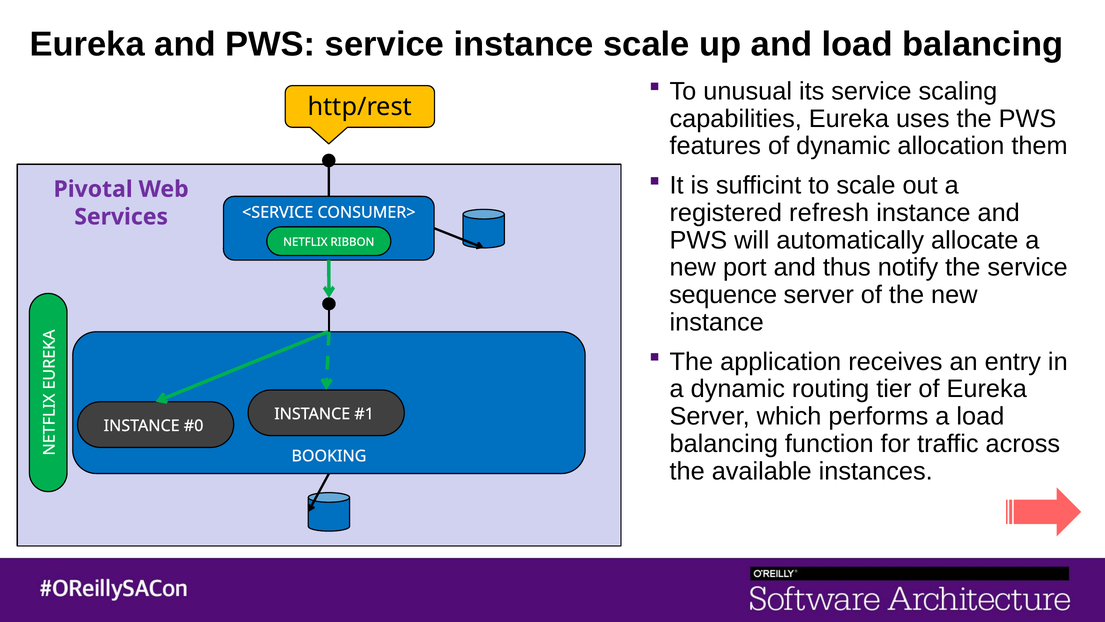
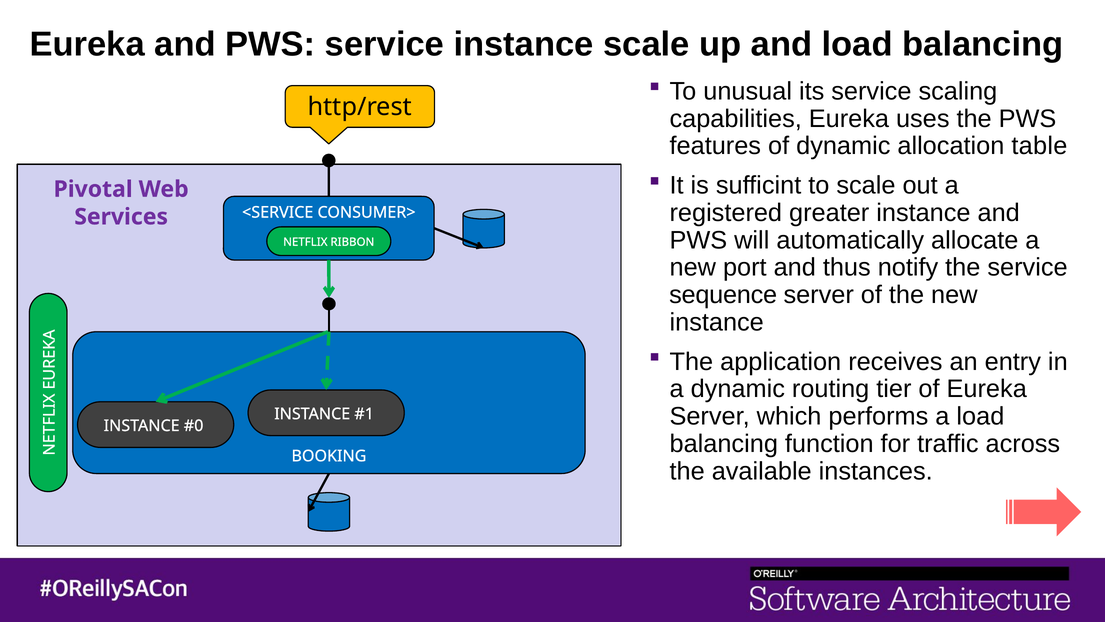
them: them -> table
refresh: refresh -> greater
